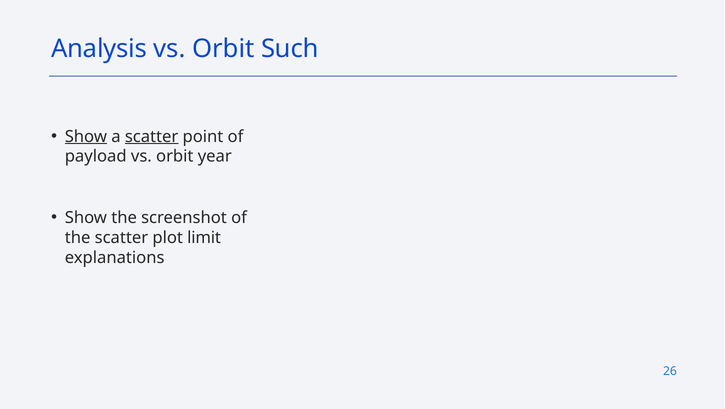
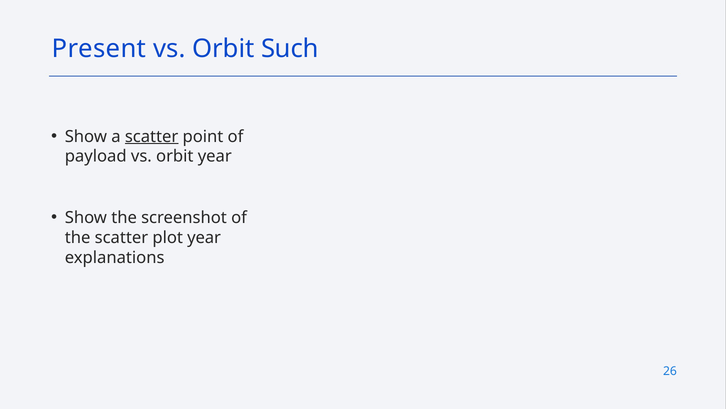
Analysis: Analysis -> Present
Show at (86, 136) underline: present -> none
plot limit: limit -> year
